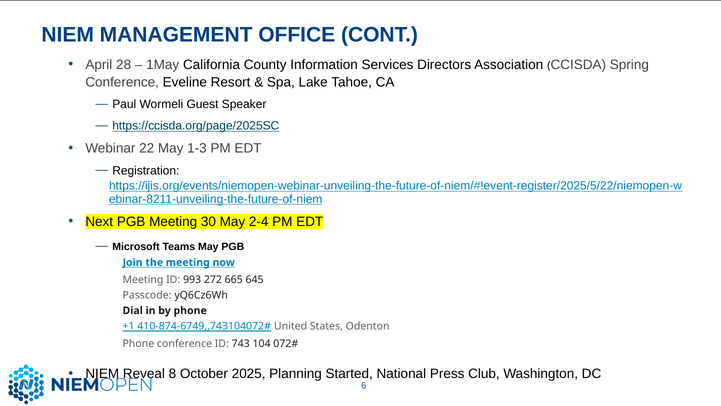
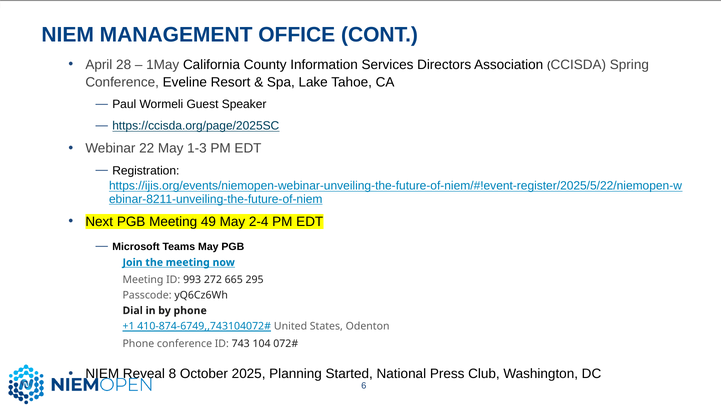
30: 30 -> 49
645: 645 -> 295
